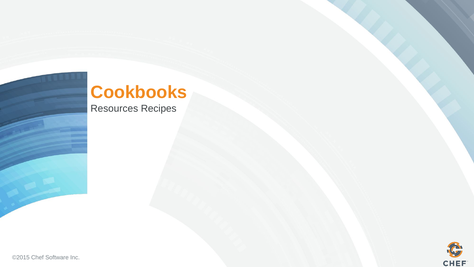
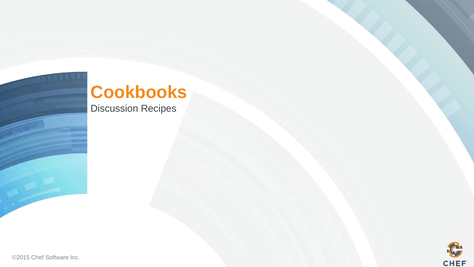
Resources: Resources -> Discussion
